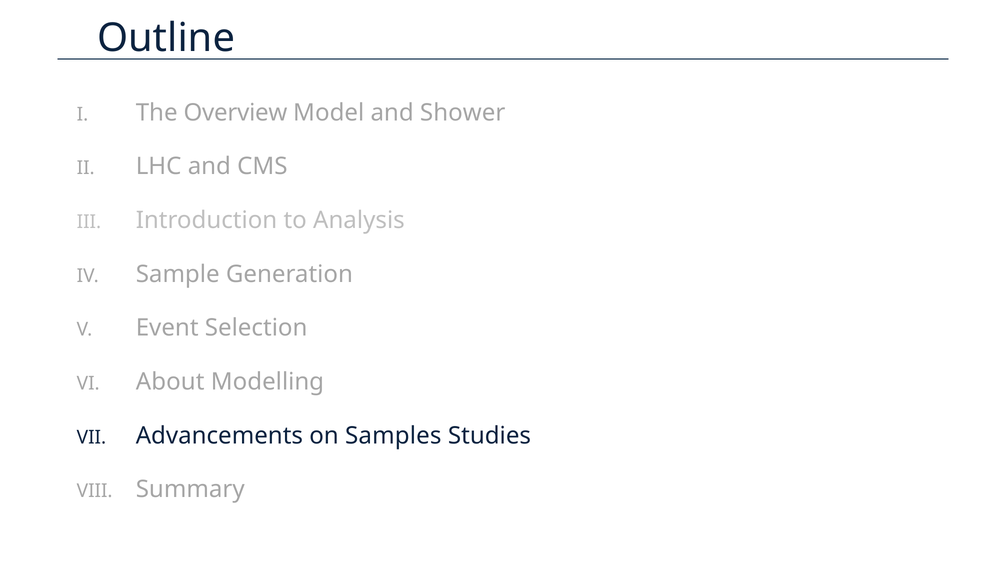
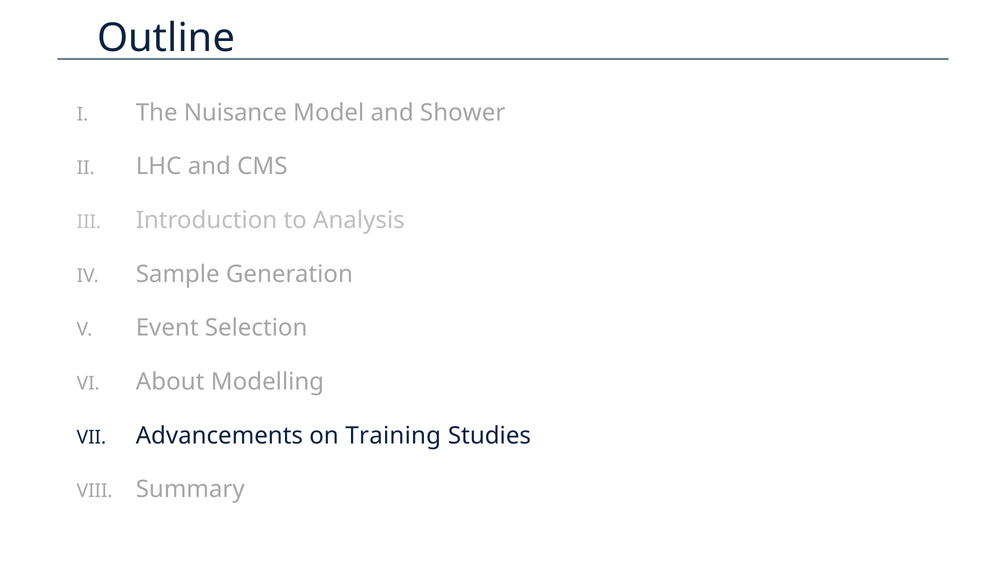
Overview: Overview -> Nuisance
Samples: Samples -> Training
